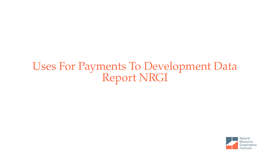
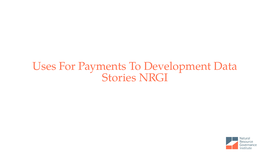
Report: Report -> Stories
